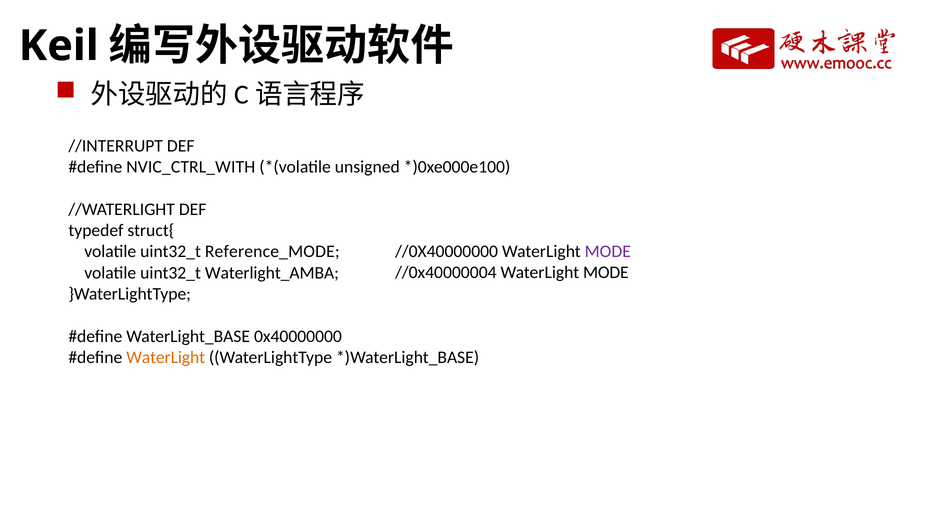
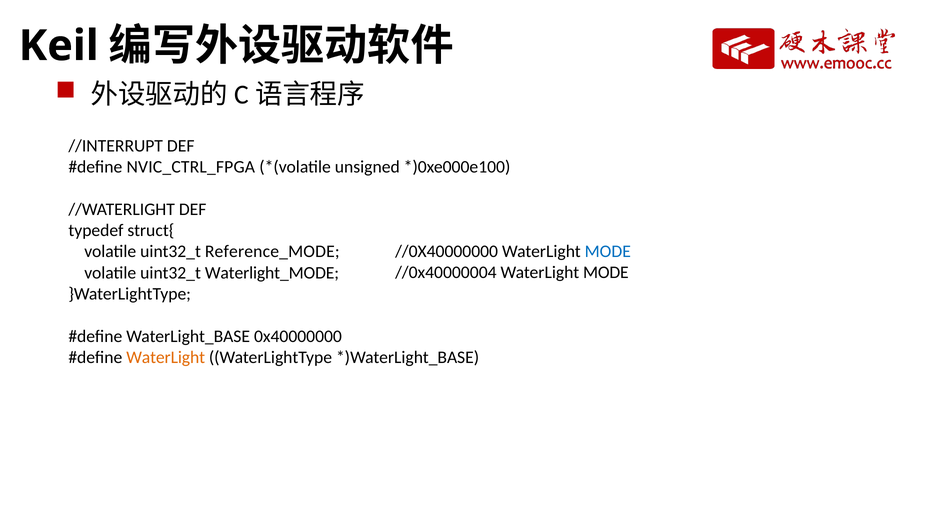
NVIC_CTRL_WITH: NVIC_CTRL_WITH -> NVIC_CTRL_FPGA
MODE at (608, 251) colour: purple -> blue
Waterlight_AMBA: Waterlight_AMBA -> Waterlight_MODE
